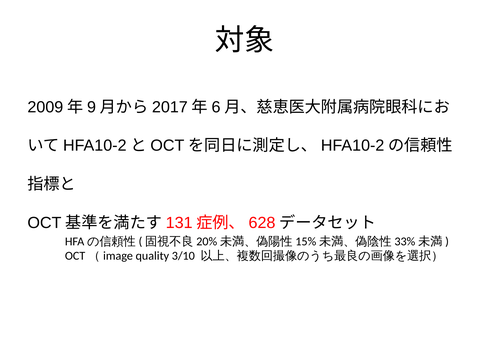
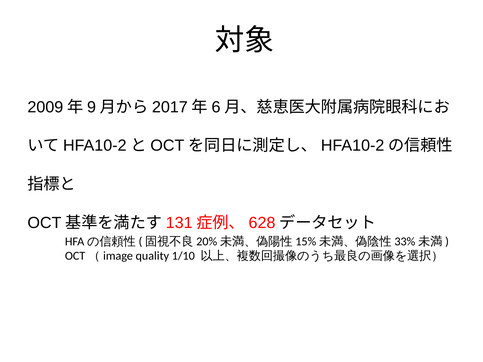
3/10: 3/10 -> 1/10
